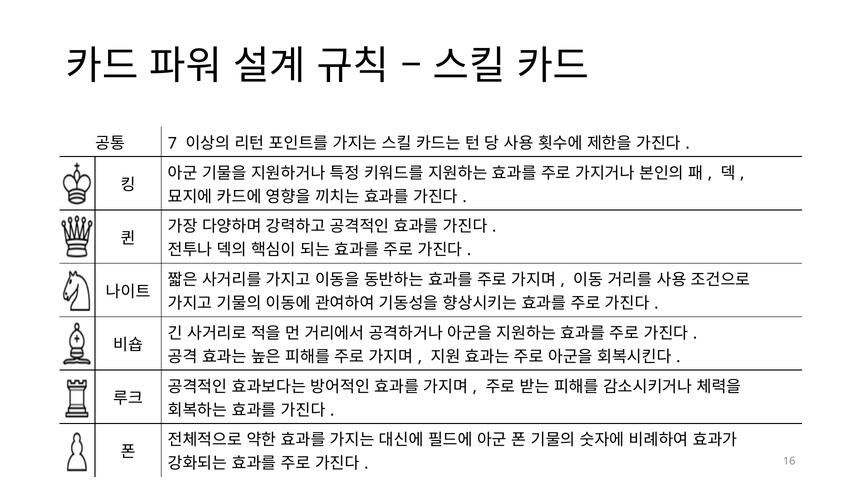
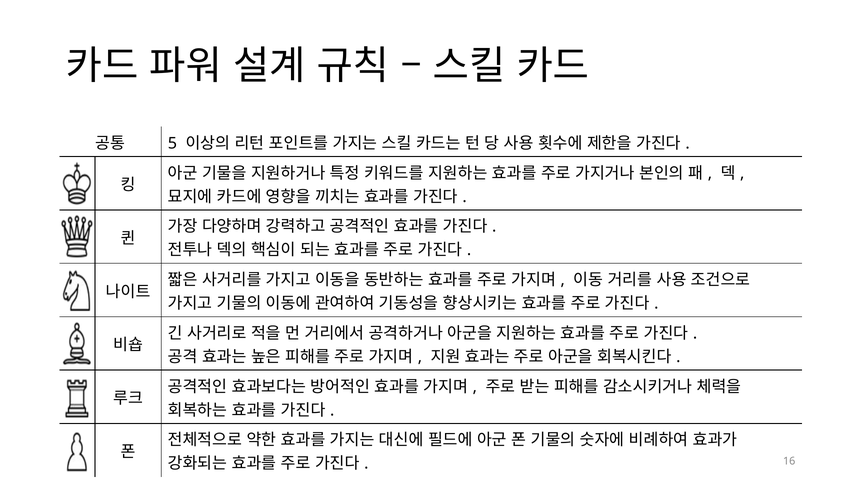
7: 7 -> 5
